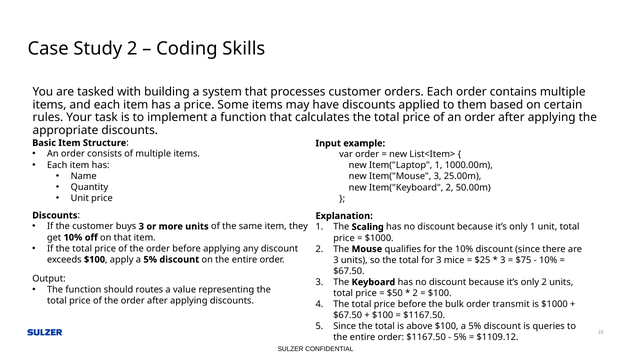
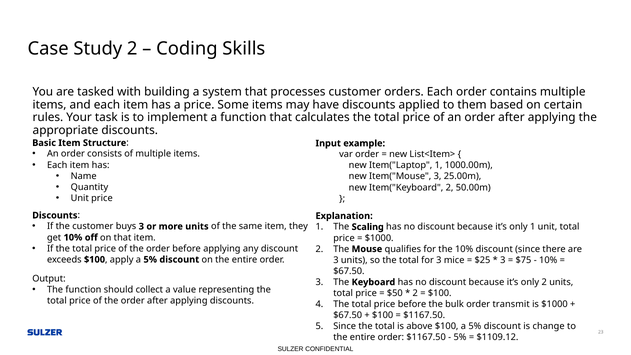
routes: routes -> collect
queries: queries -> change
